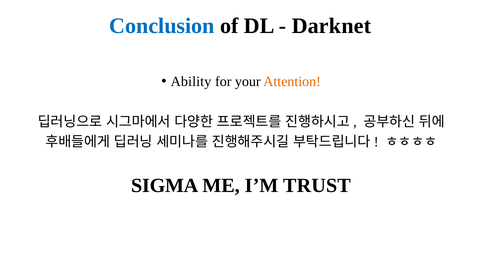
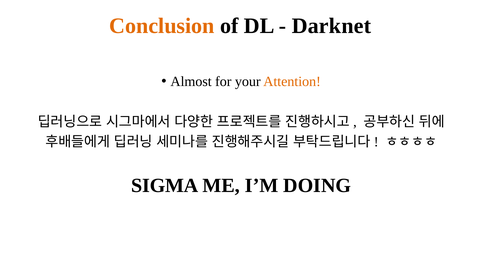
Conclusion colour: blue -> orange
Ability: Ability -> Almost
TRUST: TRUST -> DOING
